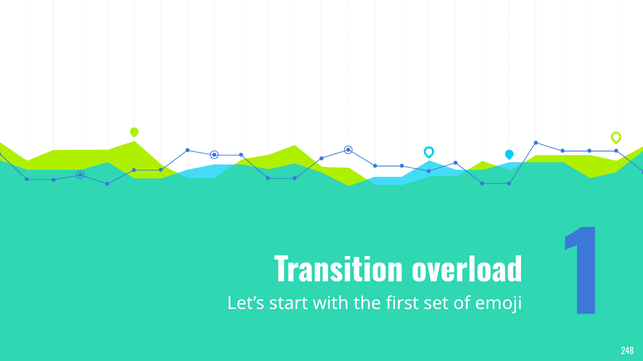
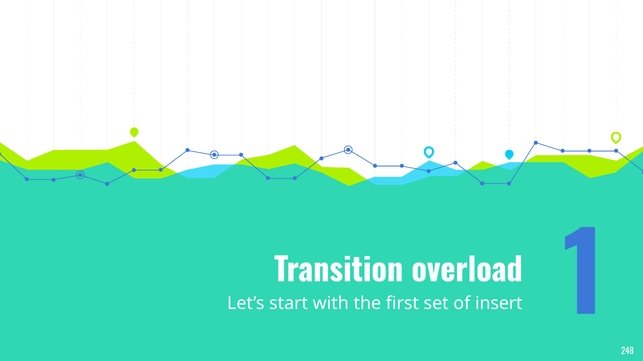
emoji: emoji -> insert
